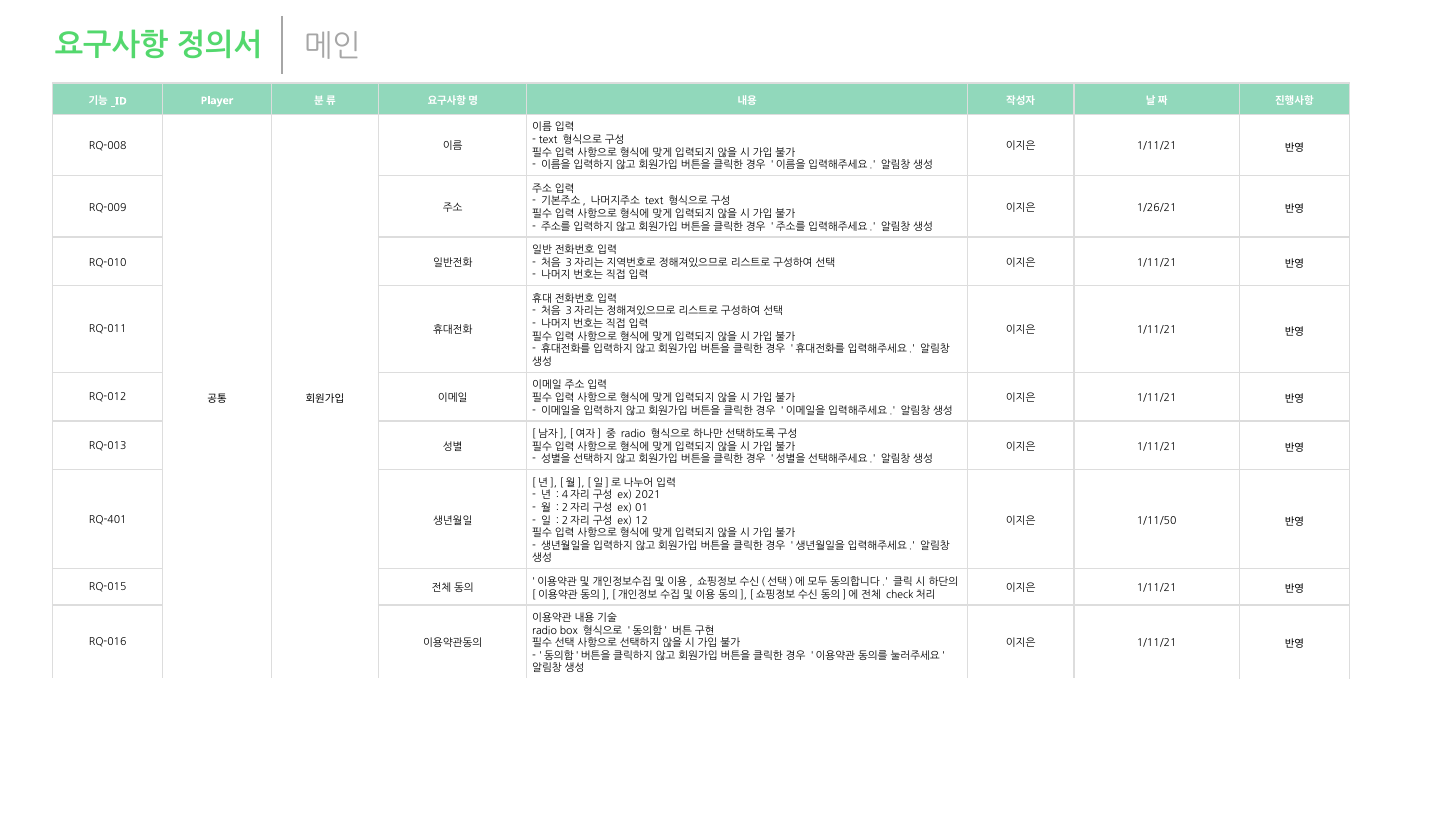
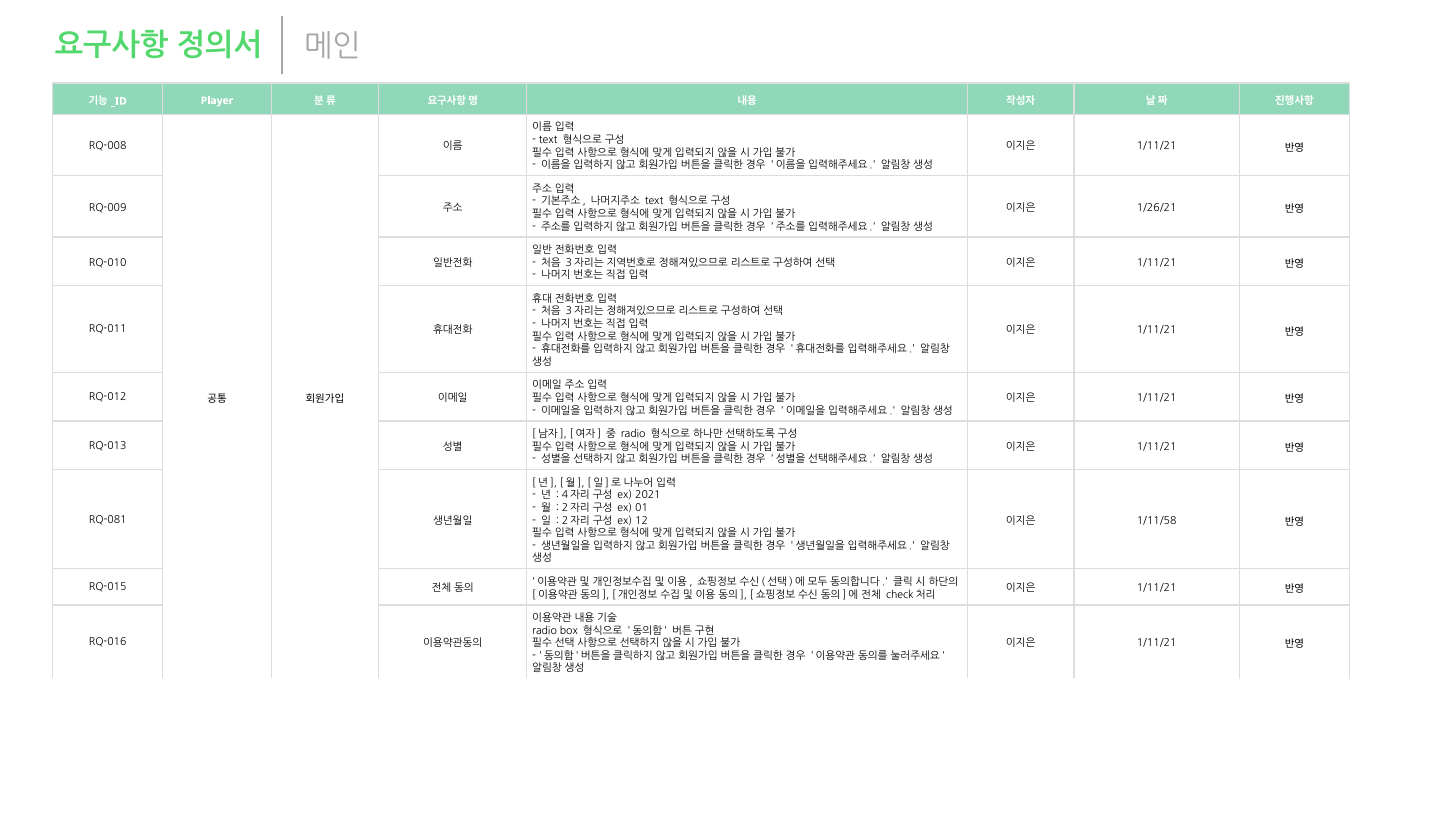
RQ-401: RQ-401 -> RQ-081
1/11/50: 1/11/50 -> 1/11/58
